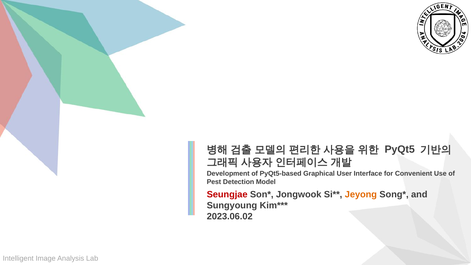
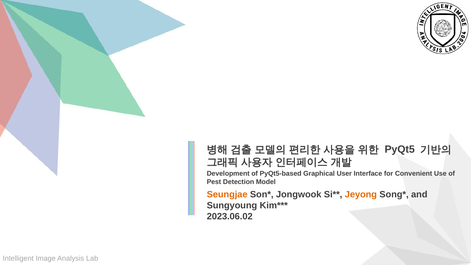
Seungjae colour: red -> orange
